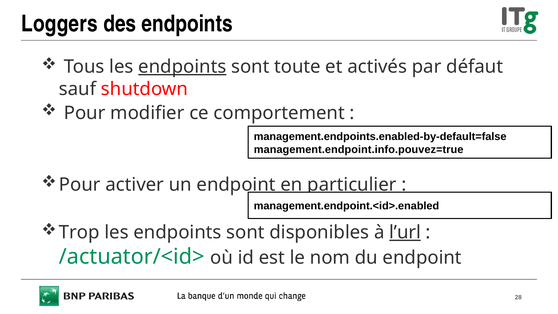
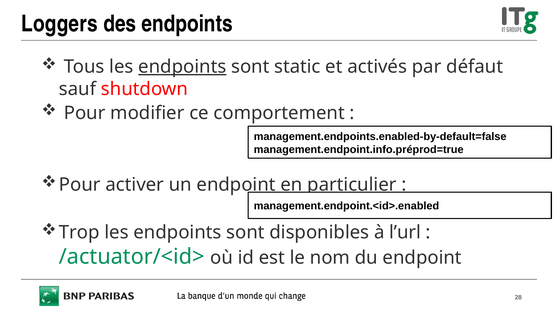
toute: toute -> static
management.endpoint.info.pouvez=true: management.endpoint.info.pouvez=true -> management.endpoint.info.préprod=true
l’url underline: present -> none
